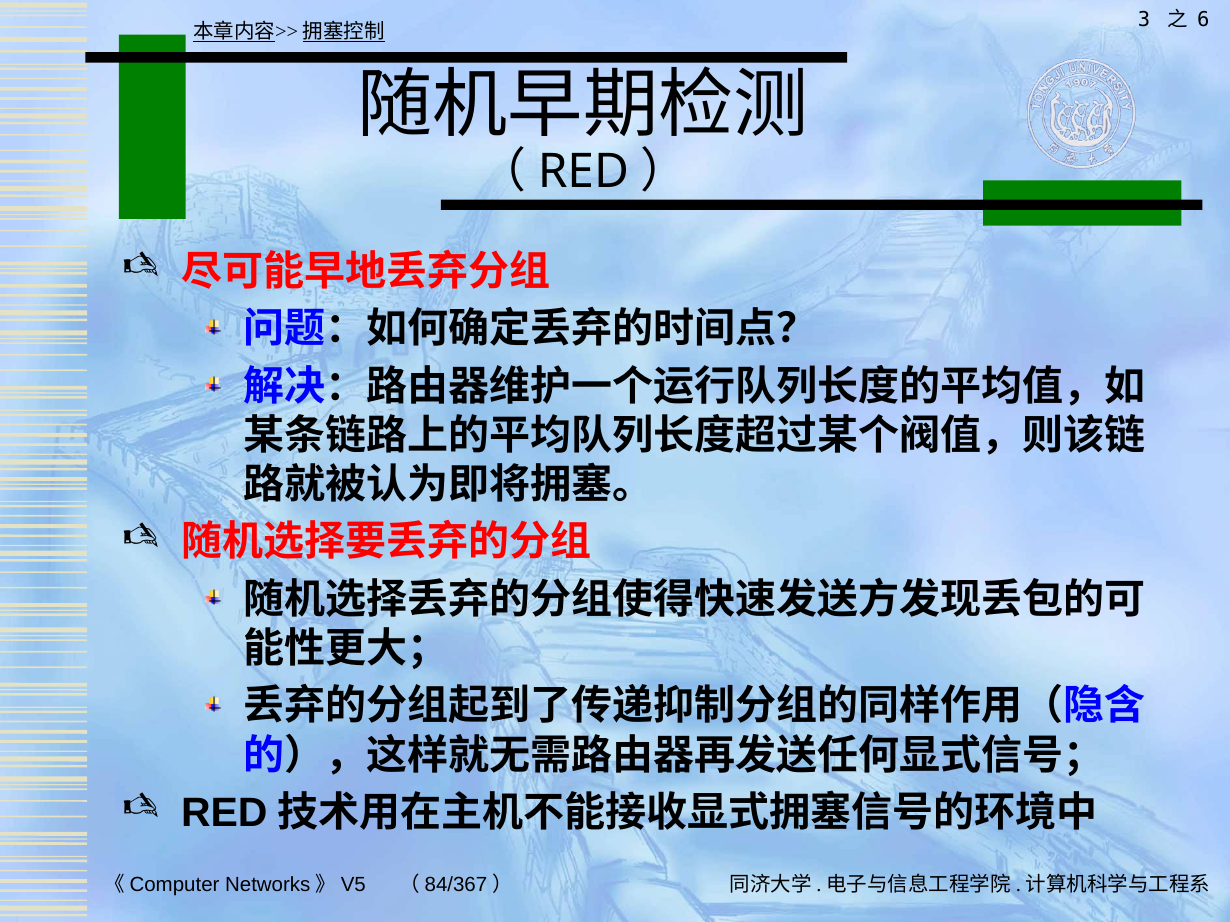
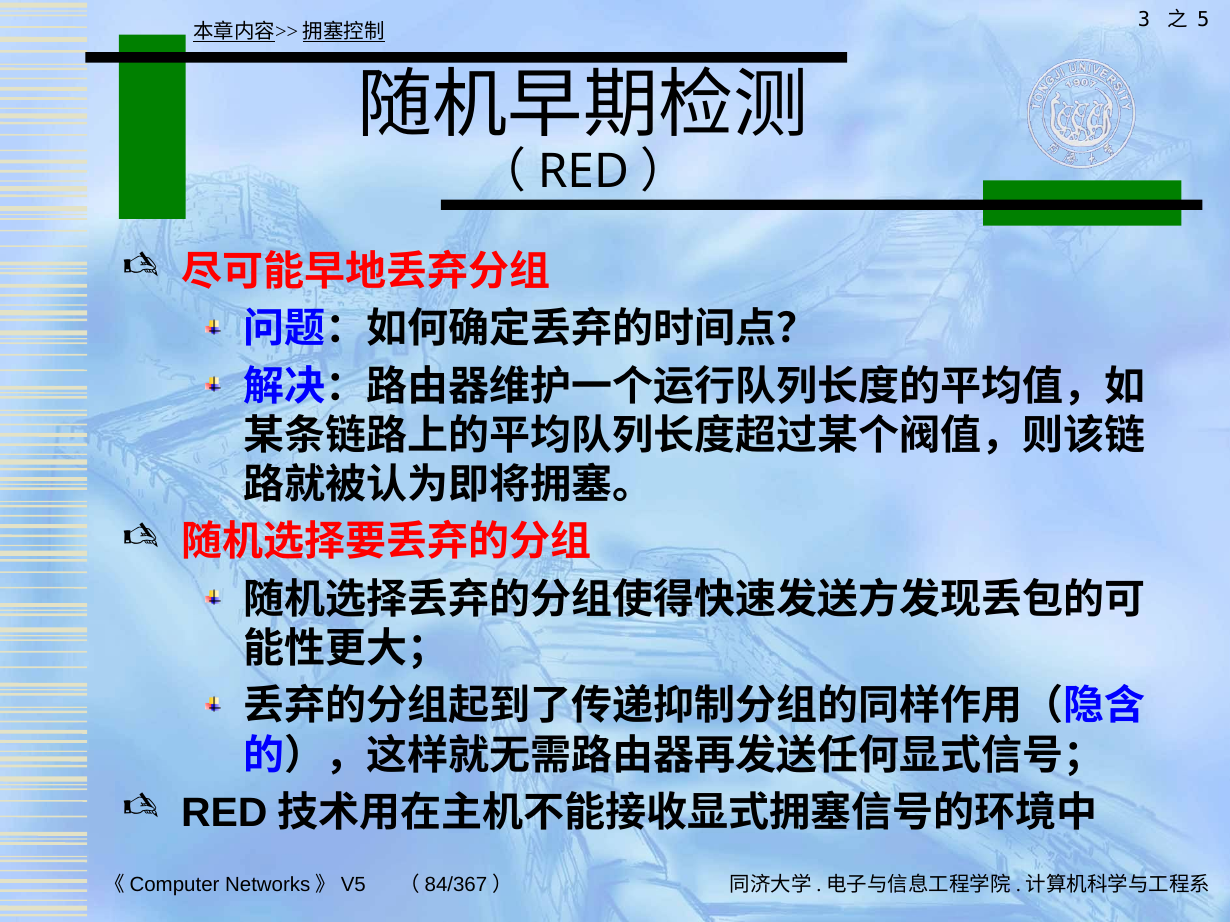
6: 6 -> 5
